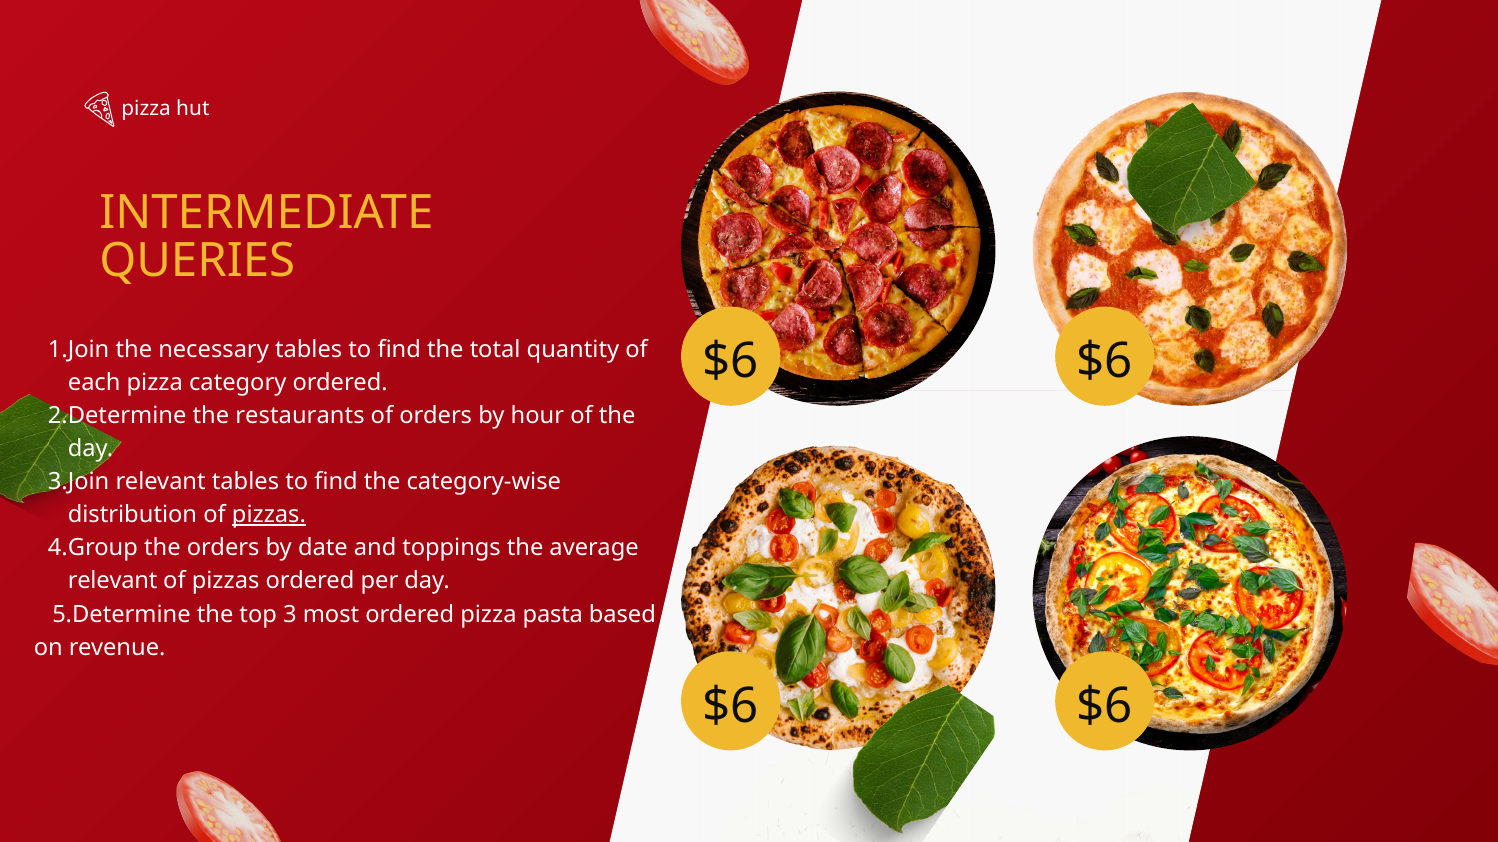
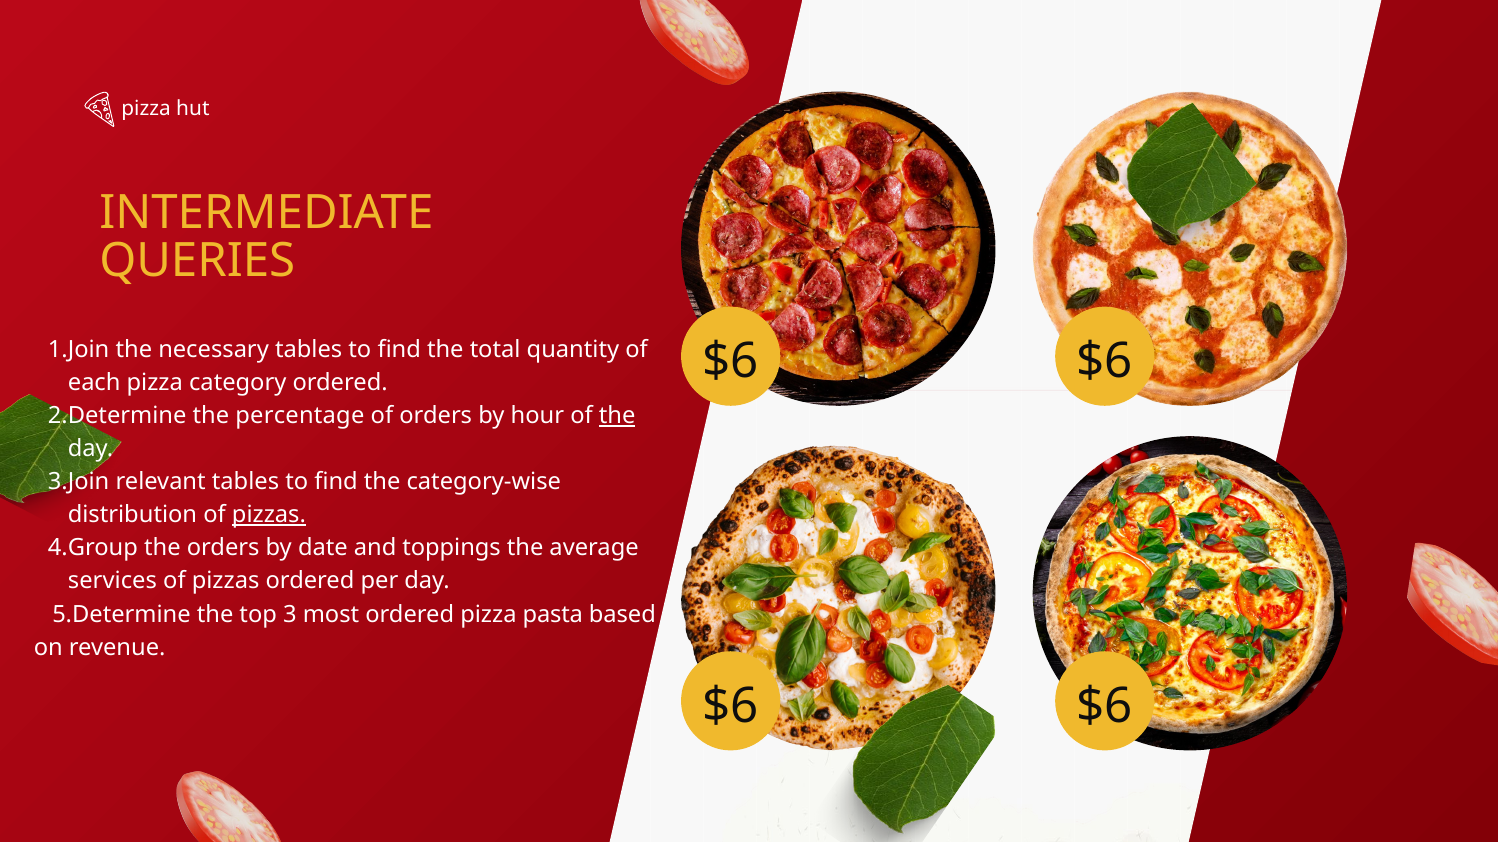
restaurants: restaurants -> percentage
the at (617, 416) underline: none -> present
relevant at (113, 582): relevant -> services
